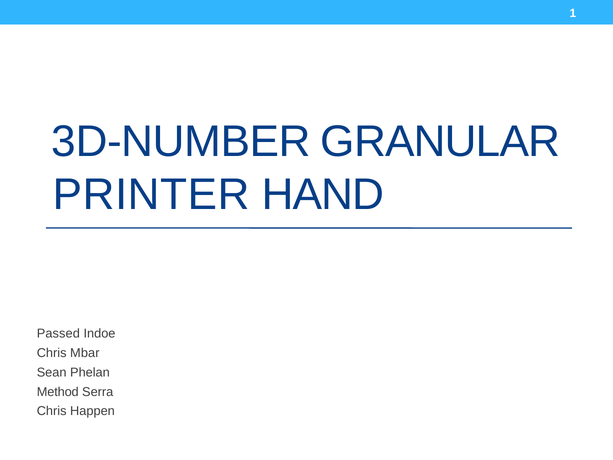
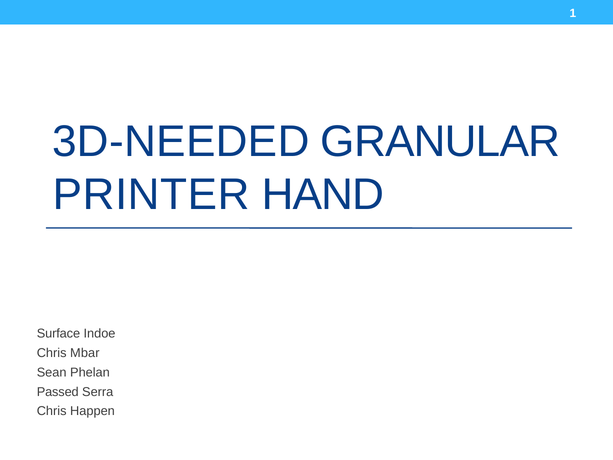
3D-NUMBER: 3D-NUMBER -> 3D-NEEDED
Passed: Passed -> Surface
Method: Method -> Passed
